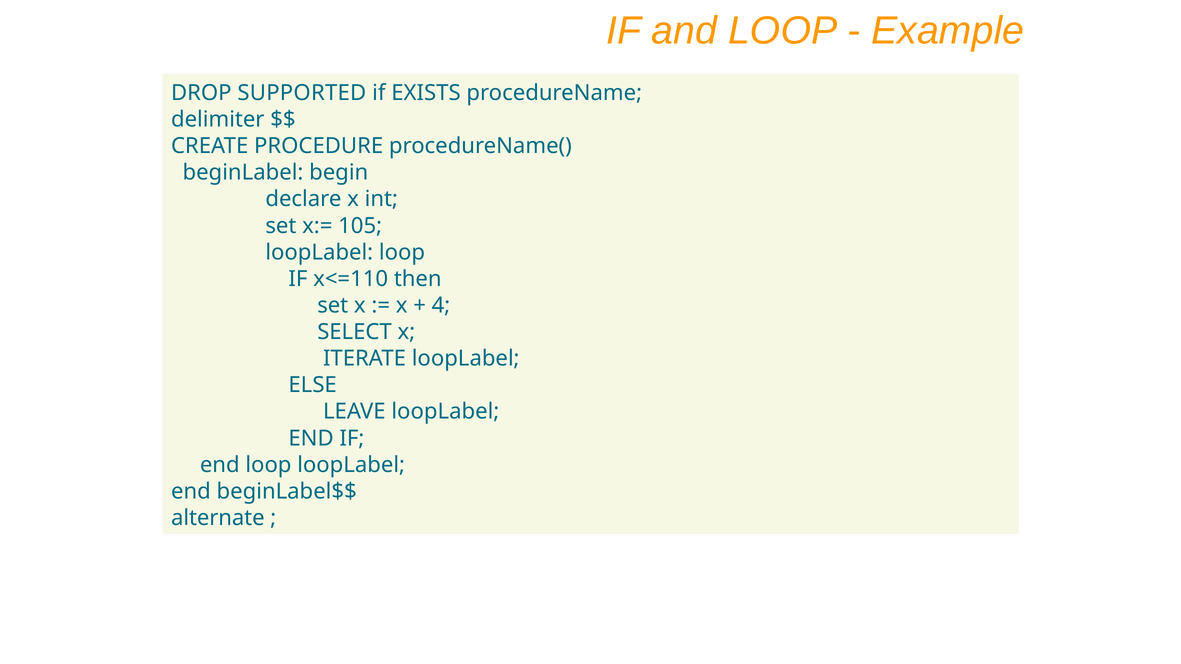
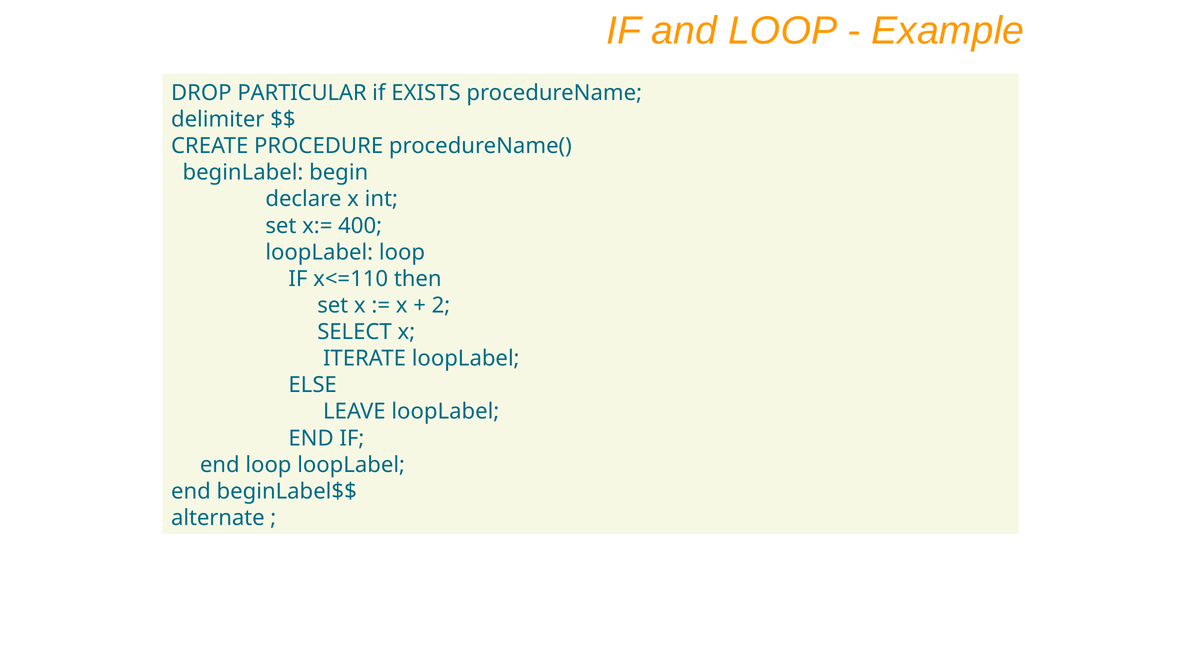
SUPPORTED: SUPPORTED -> PARTICULAR
105: 105 -> 400
4: 4 -> 2
